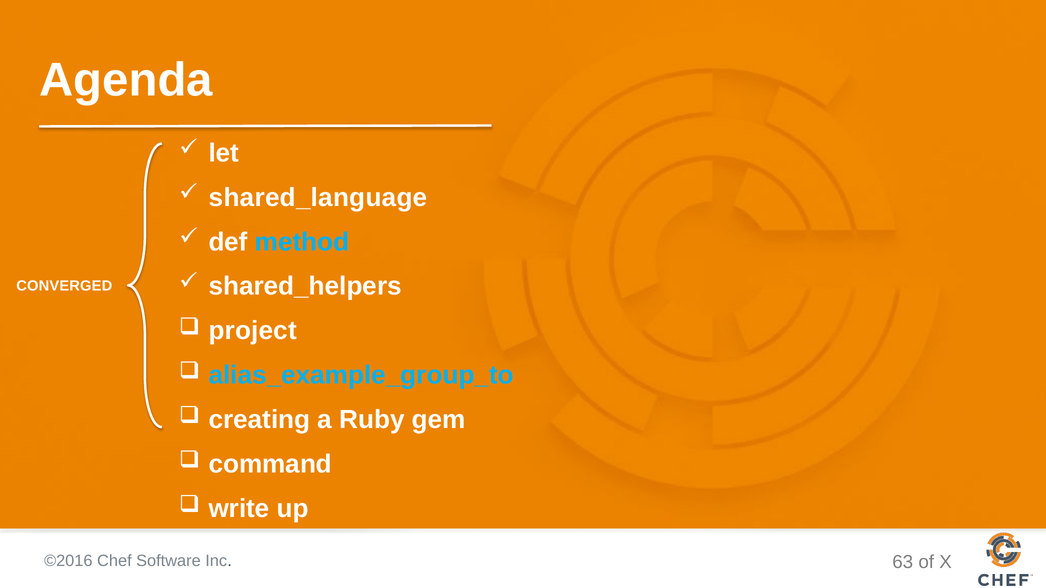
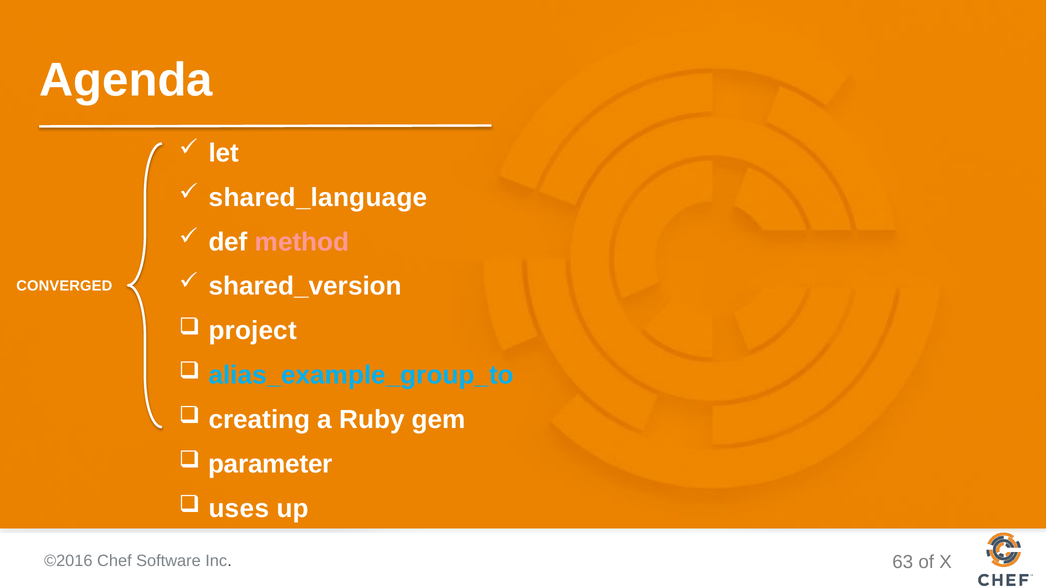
method colour: light blue -> pink
shared_helpers: shared_helpers -> shared_version
command: command -> parameter
write: write -> uses
